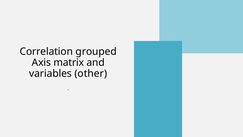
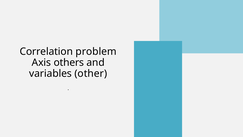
grouped: grouped -> problem
matrix: matrix -> others
